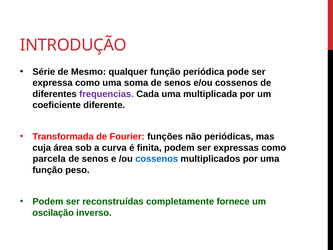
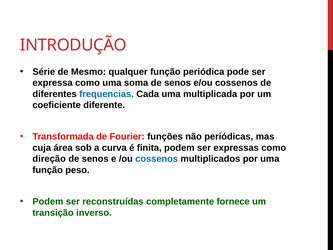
frequencias colour: purple -> blue
parcela: parcela -> direção
oscilação: oscilação -> transição
